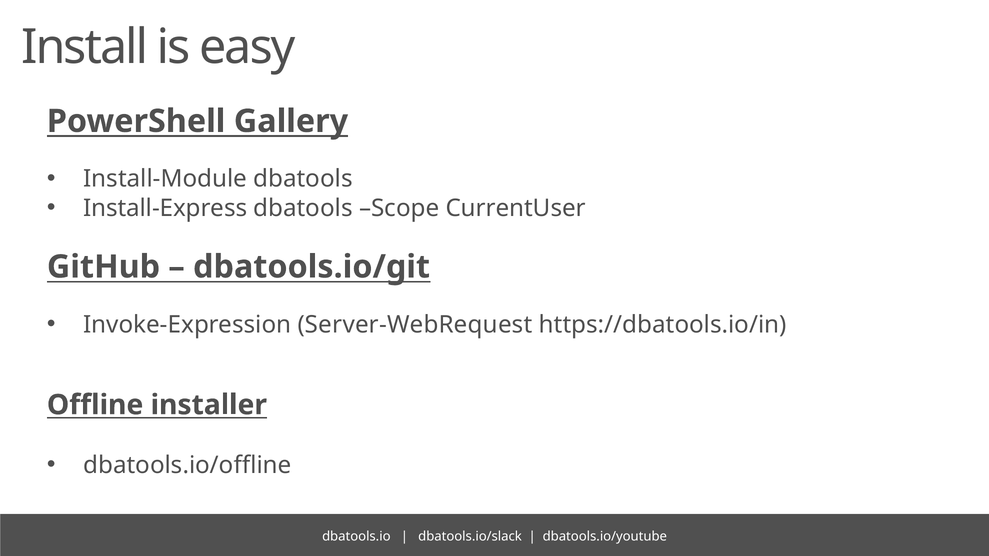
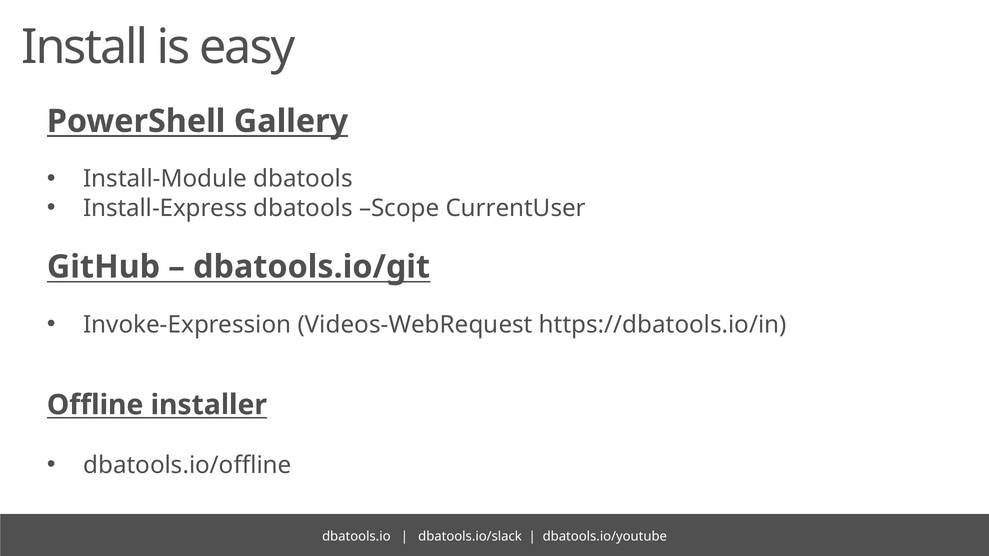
Server-WebRequest: Server-WebRequest -> Videos-WebRequest
